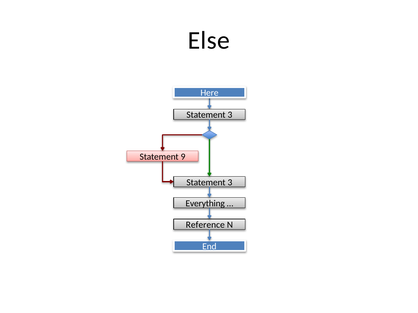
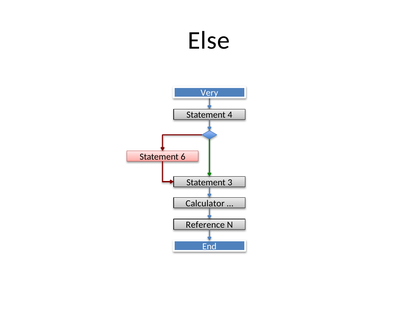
Here: Here -> Very
3 at (230, 115): 3 -> 4
9: 9 -> 6
Everything: Everything -> Calculator
